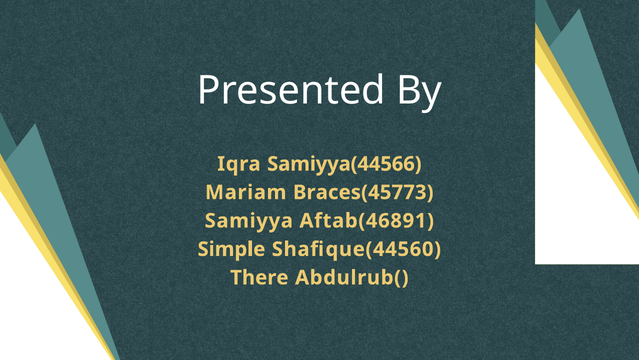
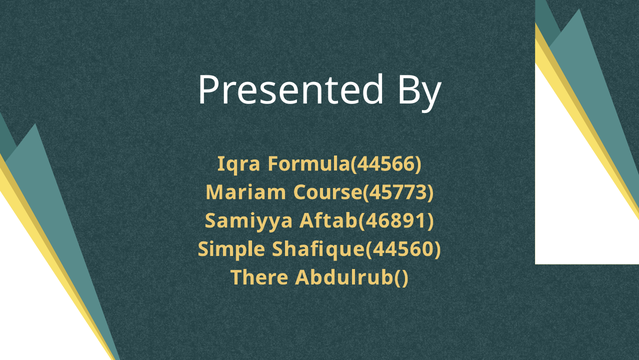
Samiyya(44566: Samiyya(44566 -> Formula(44566
Braces(45773: Braces(45773 -> Course(45773
